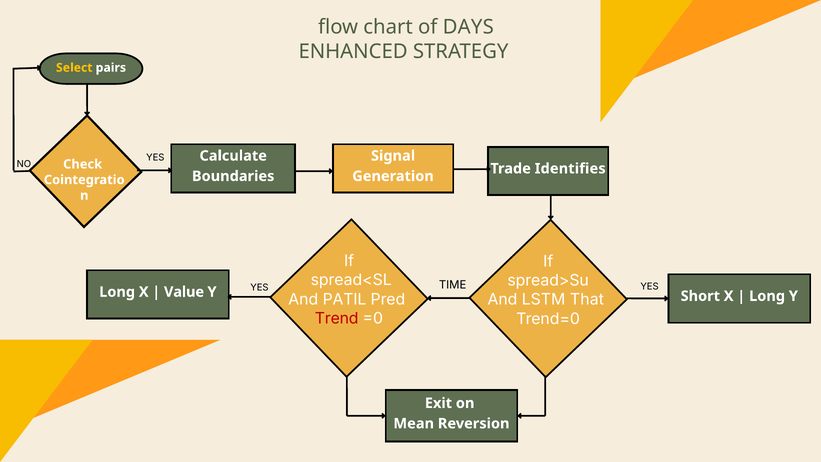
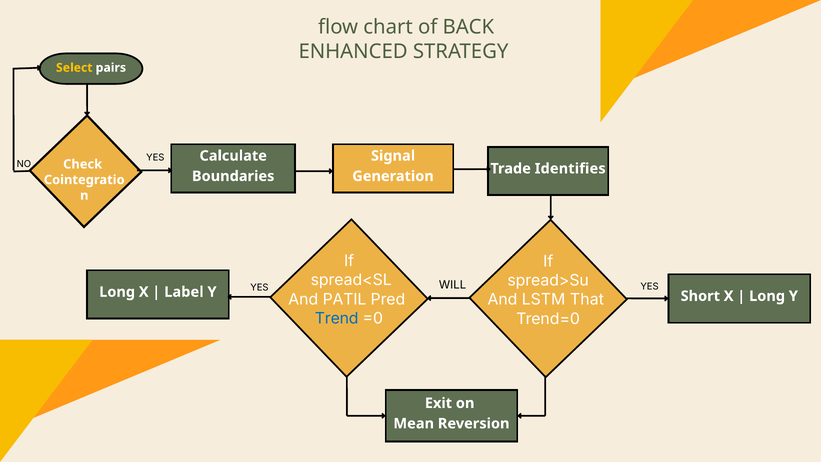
DAYS: DAYS -> BACK
TIME: TIME -> WILL
Value: Value -> Label
Trend colour: red -> blue
